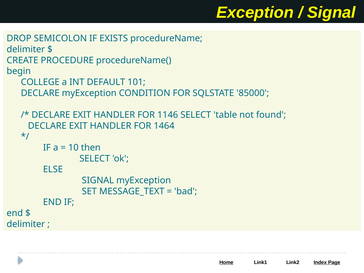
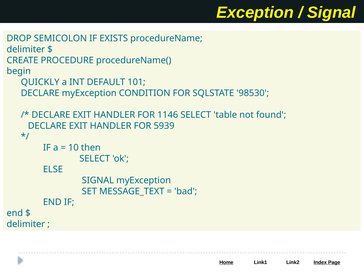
COLLEGE: COLLEGE -> QUICKLY
85000: 85000 -> 98530
1464: 1464 -> 5939
